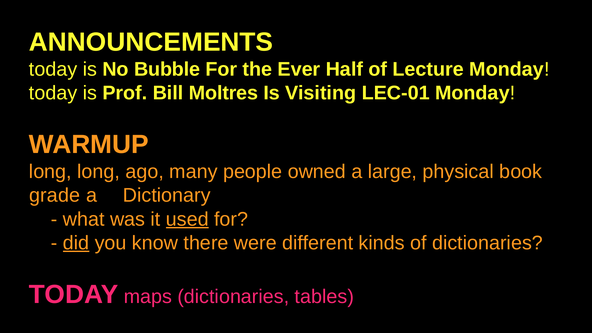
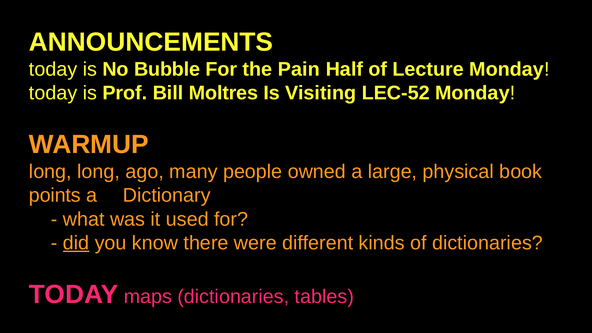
Ever: Ever -> Pain
LEC-01: LEC-01 -> LEC-52
grade: grade -> points
used underline: present -> none
